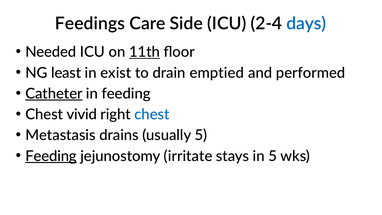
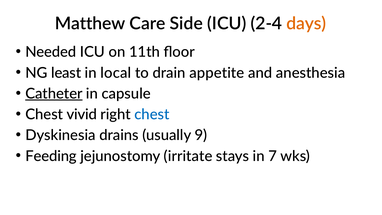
Feedings: Feedings -> Matthew
days colour: blue -> orange
11th underline: present -> none
exist: exist -> local
emptied: emptied -> appetite
performed: performed -> anesthesia
in feeding: feeding -> capsule
Metastasis: Metastasis -> Dyskinesia
usually 5: 5 -> 9
Feeding at (51, 156) underline: present -> none
in 5: 5 -> 7
